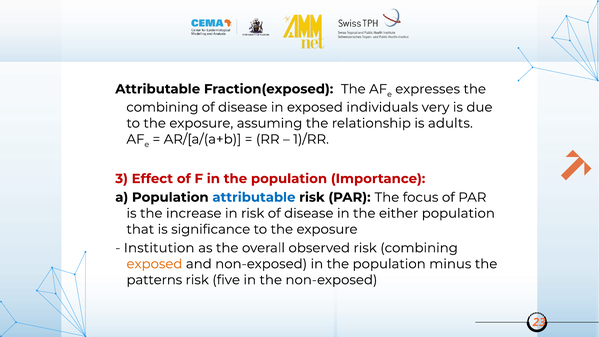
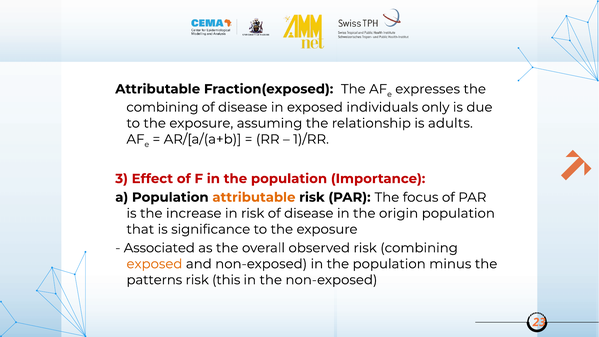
very: very -> only
attributable at (254, 197) colour: blue -> orange
either: either -> origin
Institution: Institution -> Associated
five: five -> this
